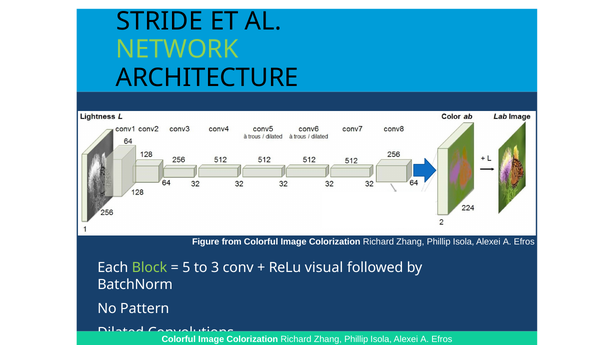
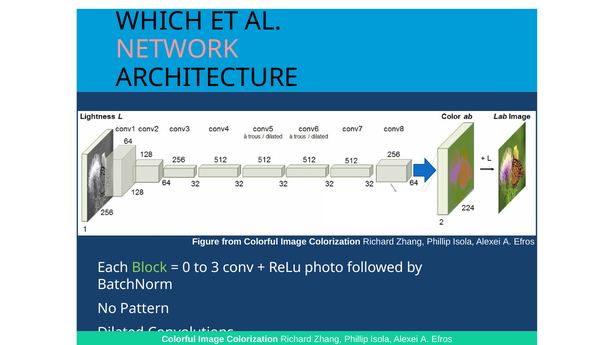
STRIDE: STRIDE -> WHICH
NETWORK colour: light green -> pink
5: 5 -> 0
visual: visual -> photo
